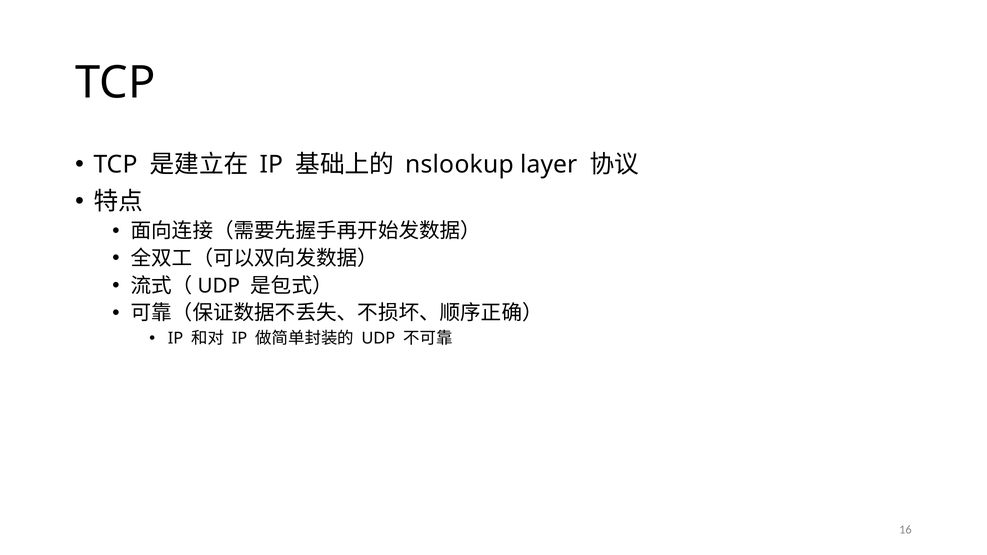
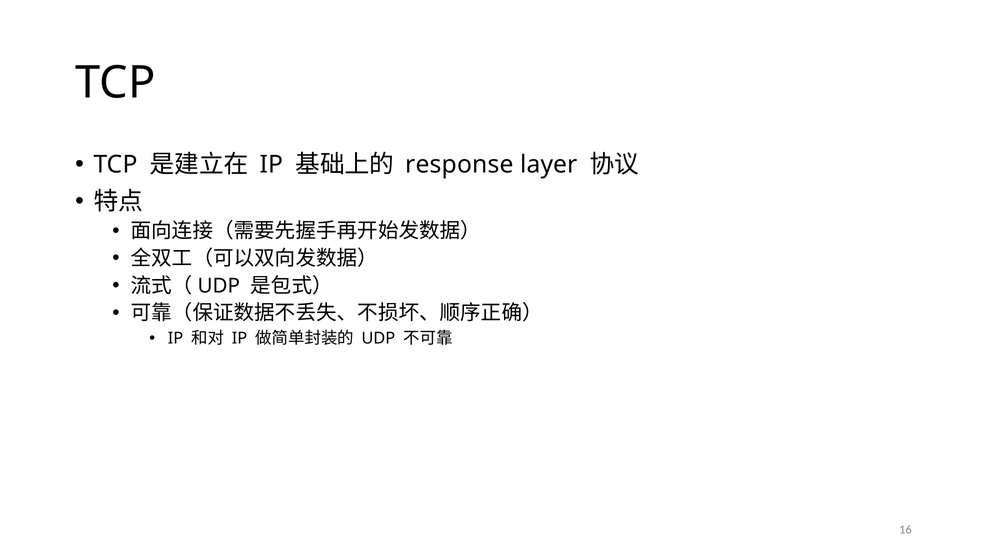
nslookup: nslookup -> response
